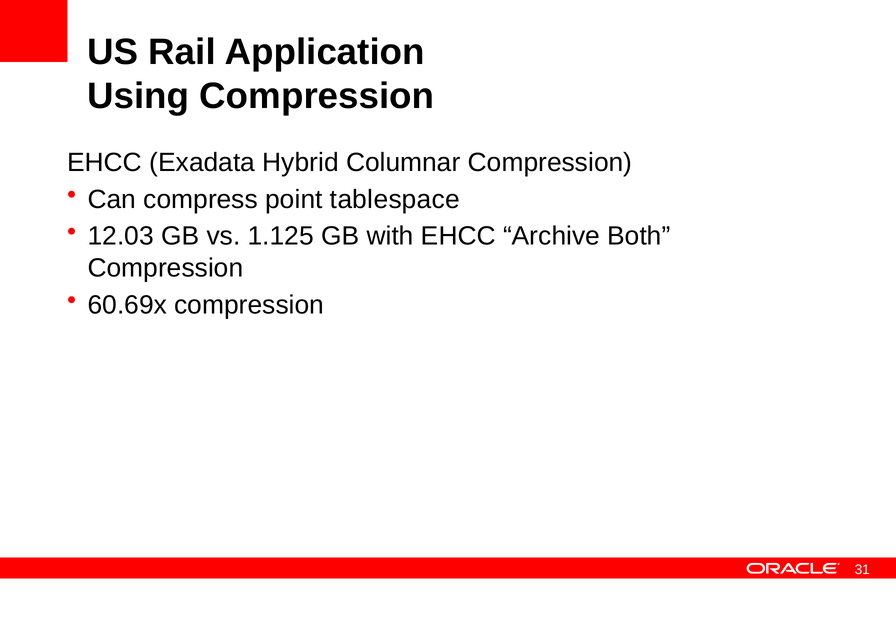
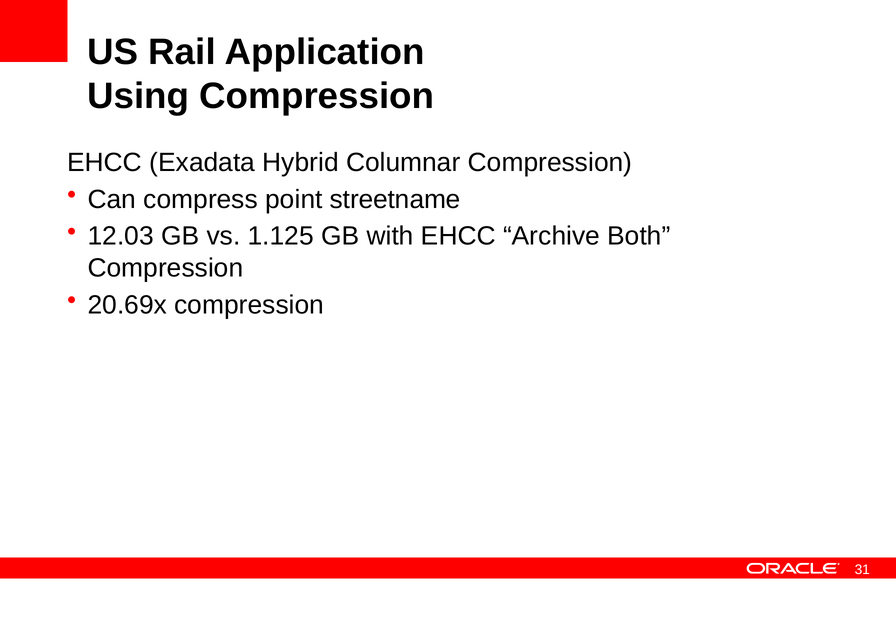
tablespace: tablespace -> streetname
60.69x: 60.69x -> 20.69x
